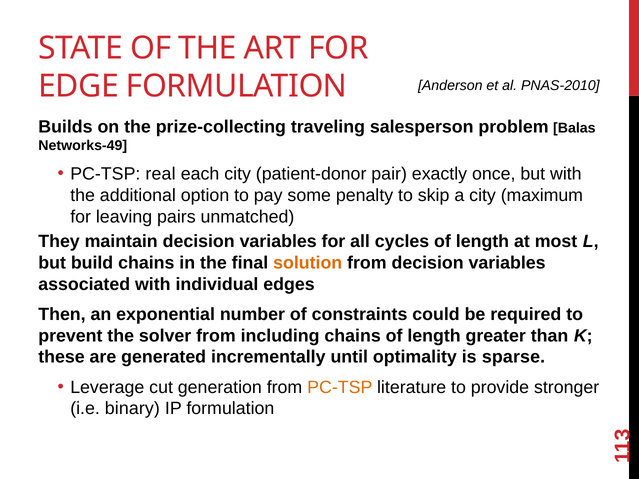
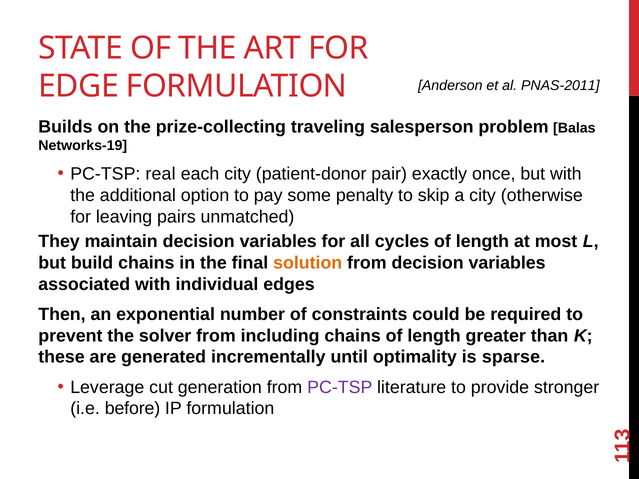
PNAS-2010: PNAS-2010 -> PNAS-2011
Networks-49: Networks-49 -> Networks-19
maximum: maximum -> otherwise
PC-TSP at (340, 387) colour: orange -> purple
binary: binary -> before
